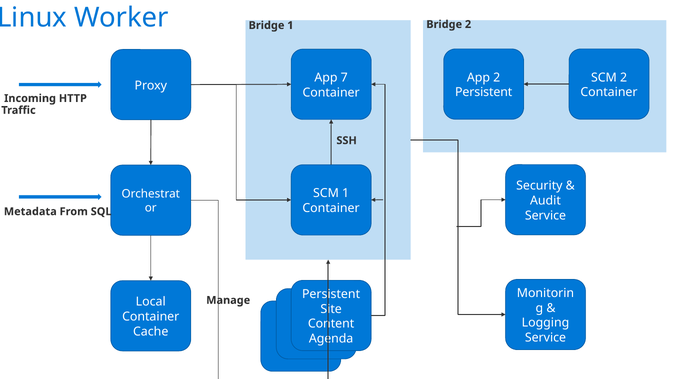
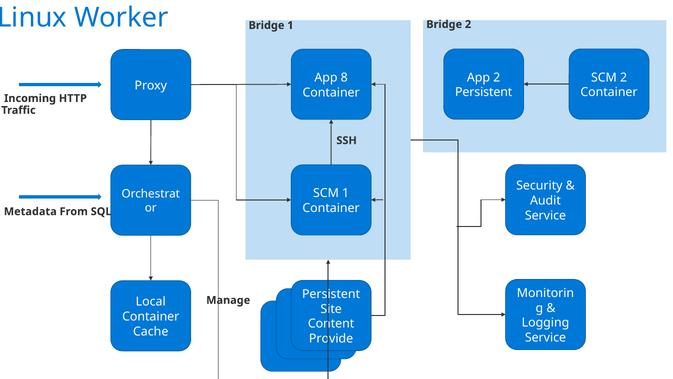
7: 7 -> 8
Agenda: Agenda -> Provide
